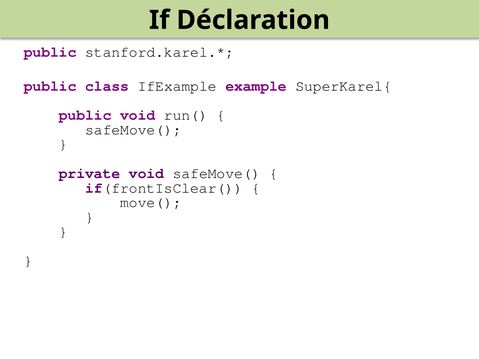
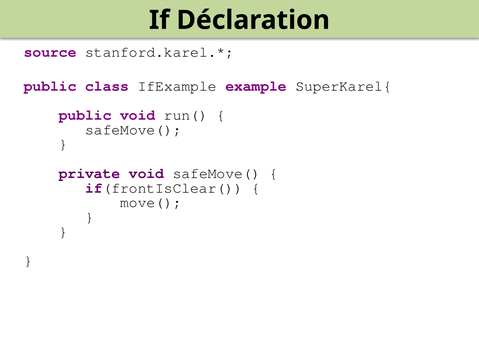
public at (50, 52): public -> source
